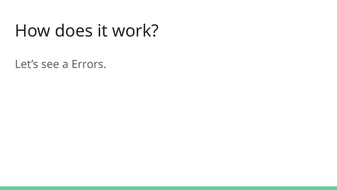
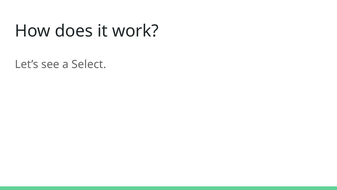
Errors: Errors -> Select
